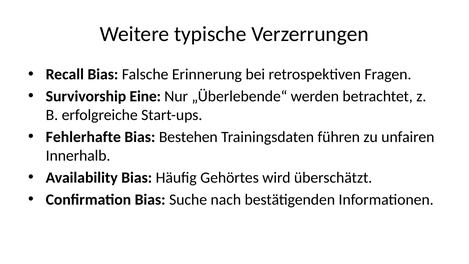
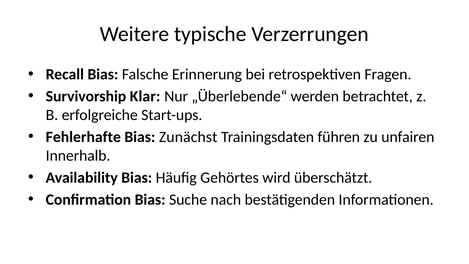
Eine: Eine -> Klar
Bestehen: Bestehen -> Zunächst
